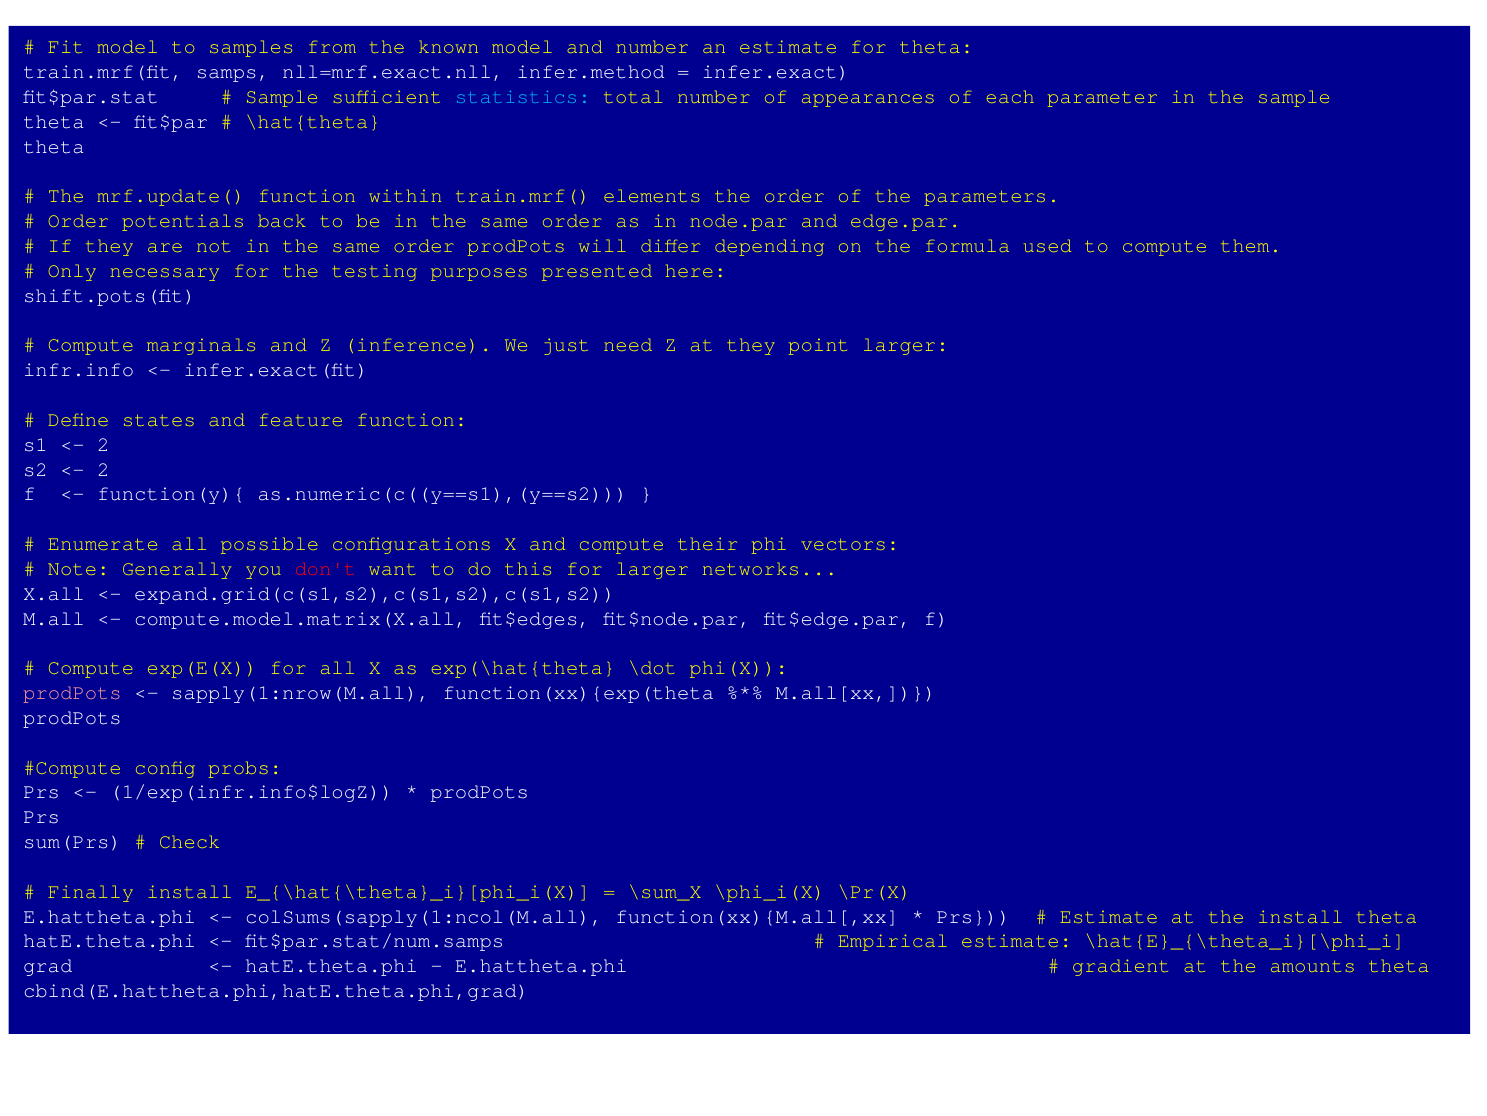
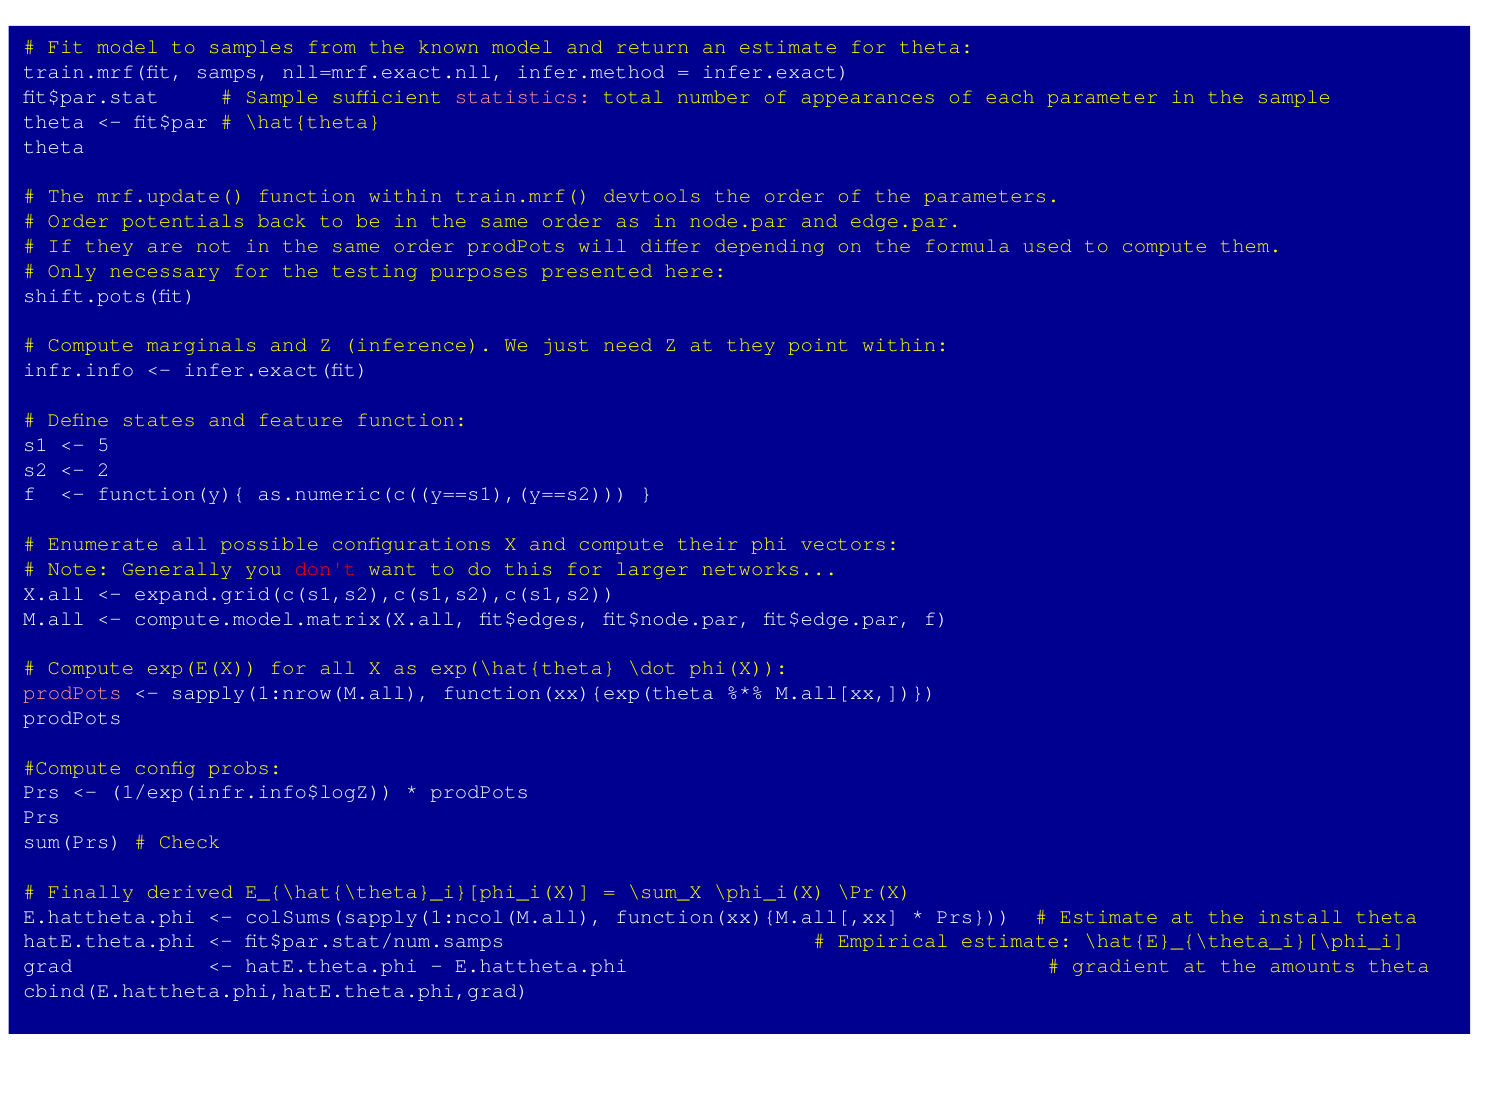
and number: number -> return
statistics colour: light blue -> pink
elements: elements -> devtools
point larger: larger -> within
2 at (103, 444): 2 -> 5
Finally install: install -> derived
